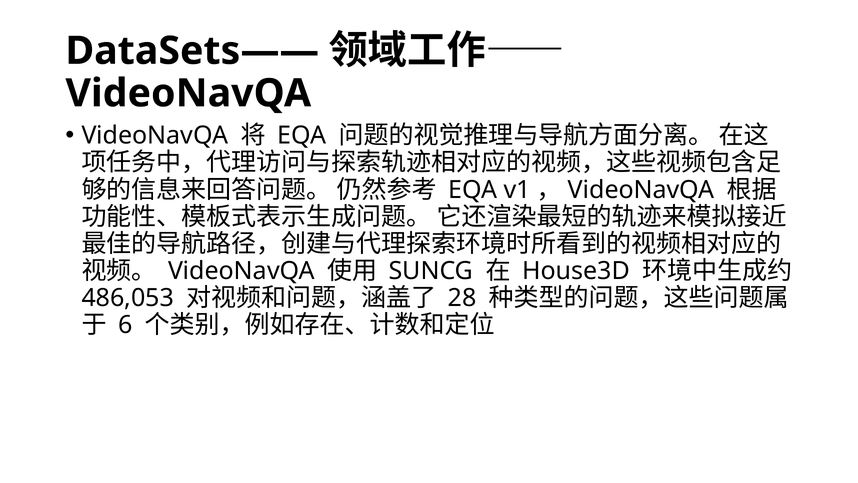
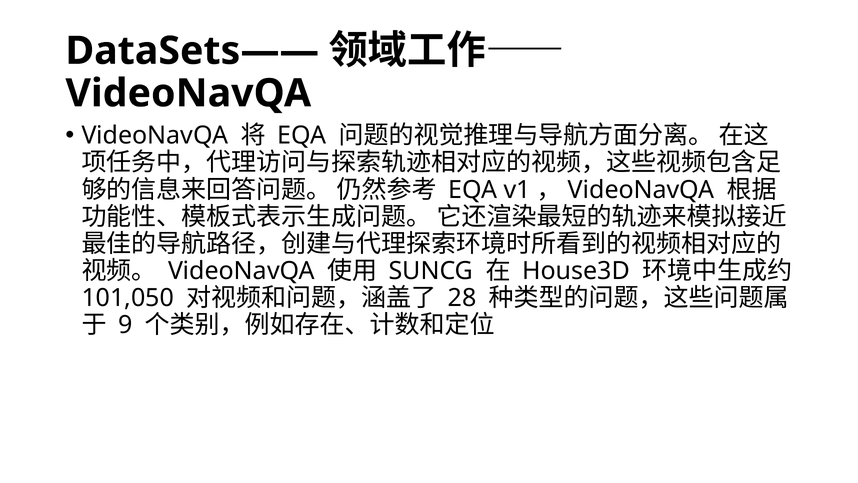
486,053: 486,053 -> 101,050
6: 6 -> 9
